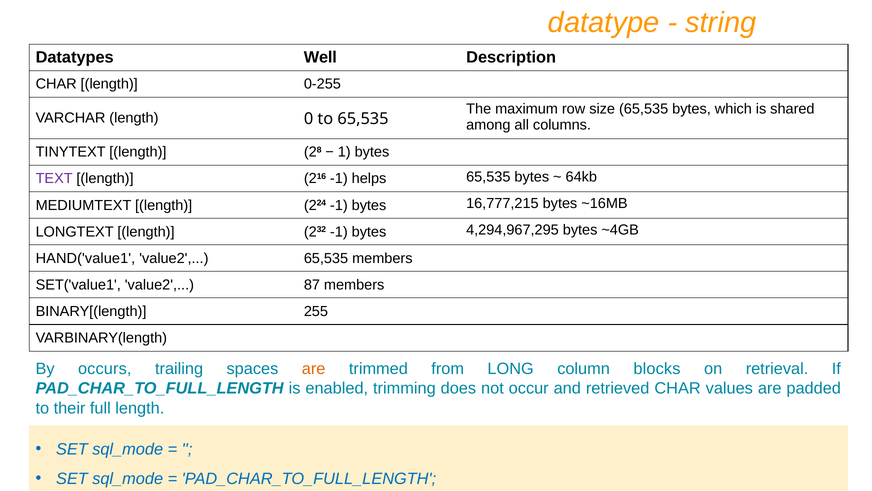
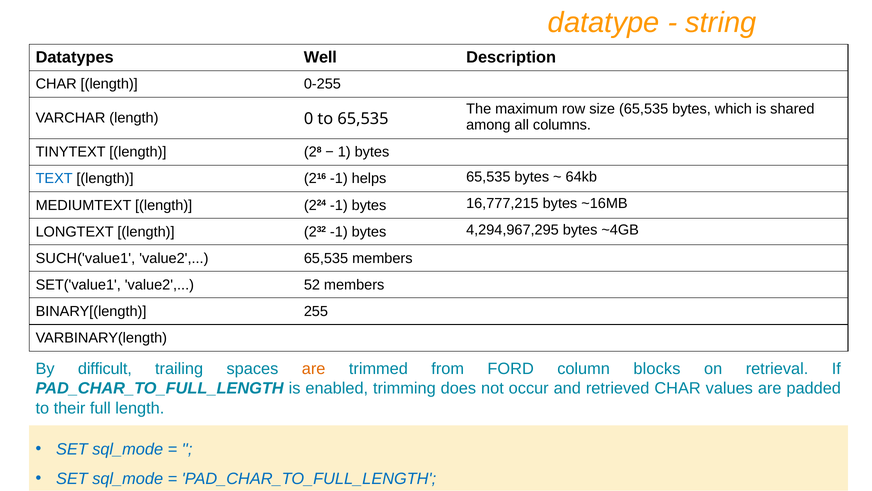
TEXT colour: purple -> blue
HAND('value1: HAND('value1 -> SUCH('value1
87: 87 -> 52
occurs: occurs -> difficult
LONG: LONG -> FORD
